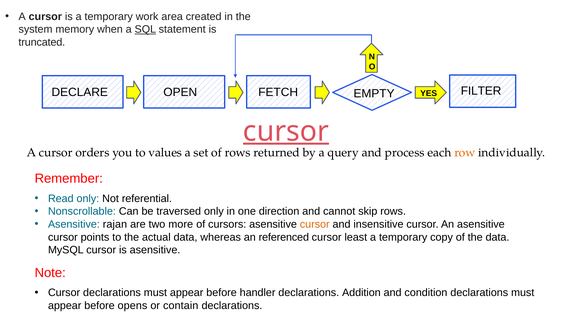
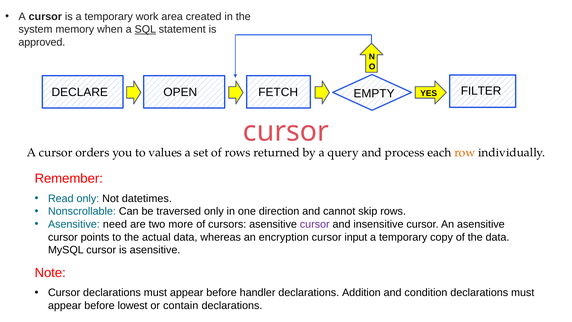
truncated: truncated -> approved
cursor at (286, 131) underline: present -> none
referential: referential -> datetimes
rajan: rajan -> need
cursor at (315, 224) colour: orange -> purple
referenced: referenced -> encryption
least: least -> input
opens: opens -> lowest
